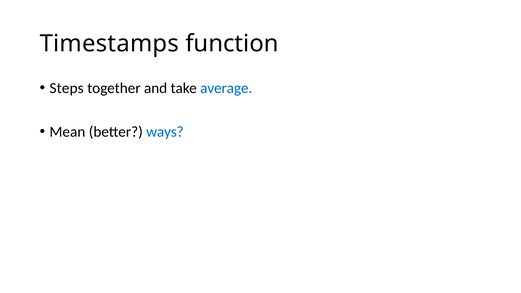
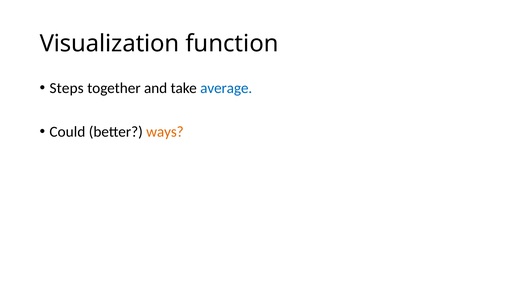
Timestamps: Timestamps -> Visualization
Mean: Mean -> Could
ways colour: blue -> orange
